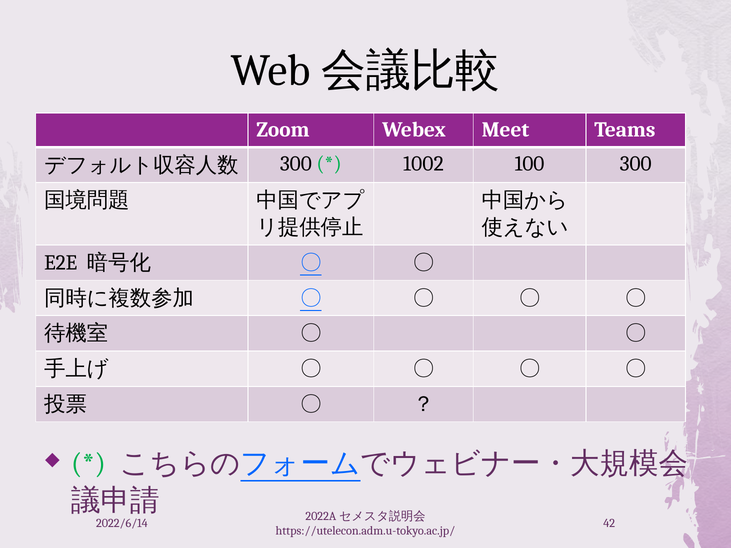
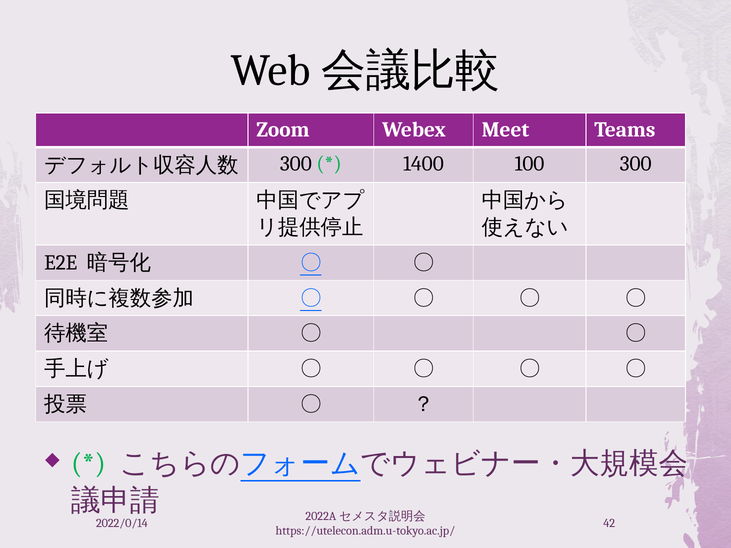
1002: 1002 -> 1400
2022/6/14: 2022/6/14 -> 2022/0/14
